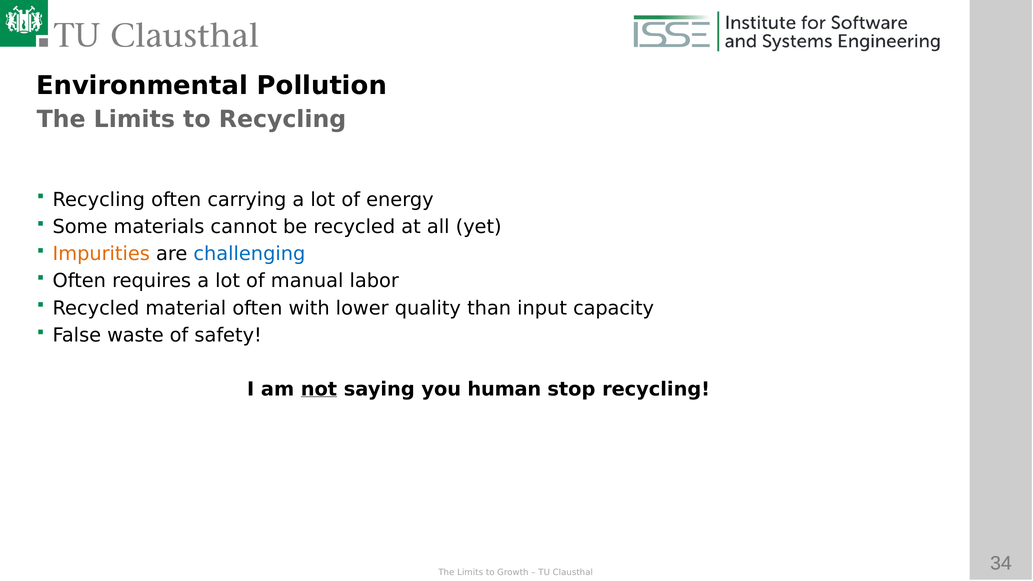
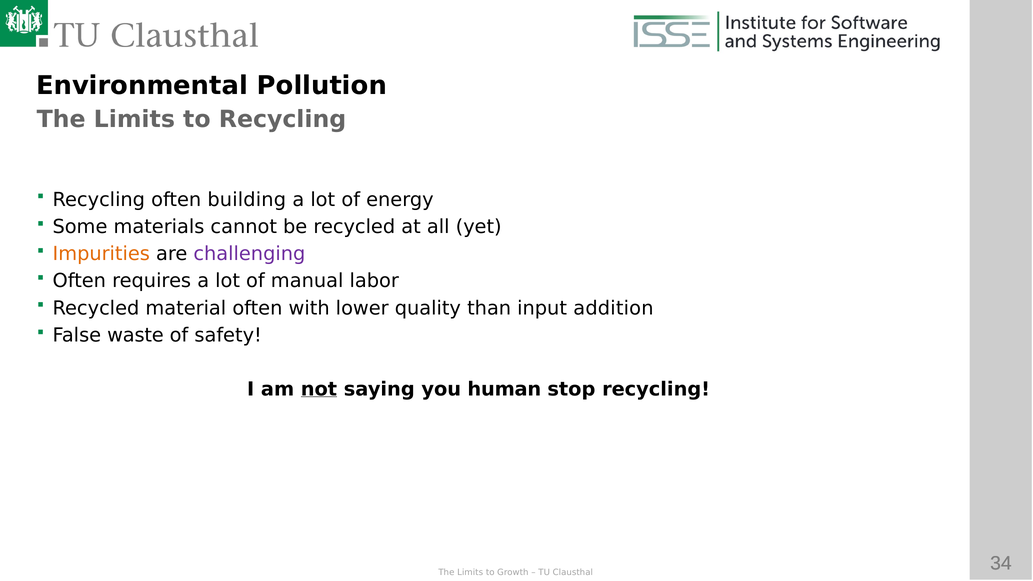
carrying: carrying -> building
challenging colour: blue -> purple
capacity: capacity -> addition
